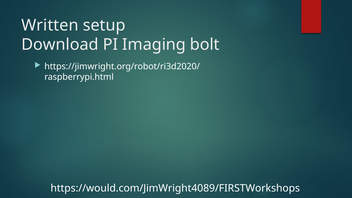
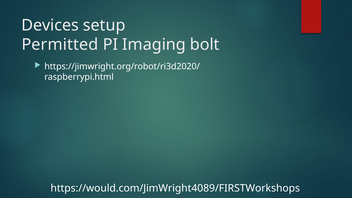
Written: Written -> Devices
Download: Download -> Permitted
